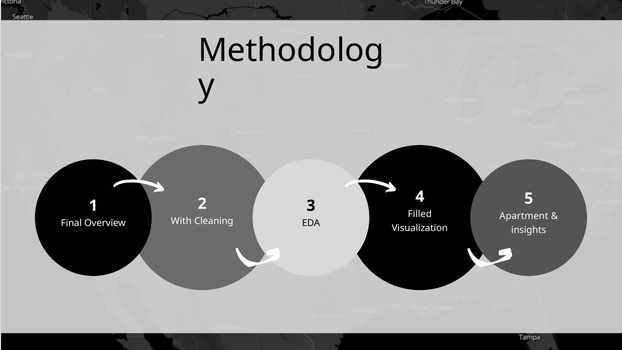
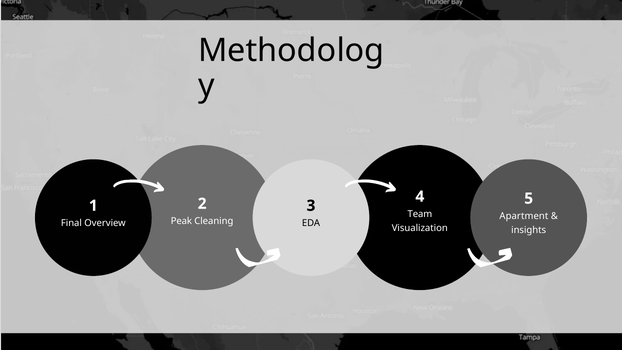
Filled: Filled -> Team
With: With -> Peak
